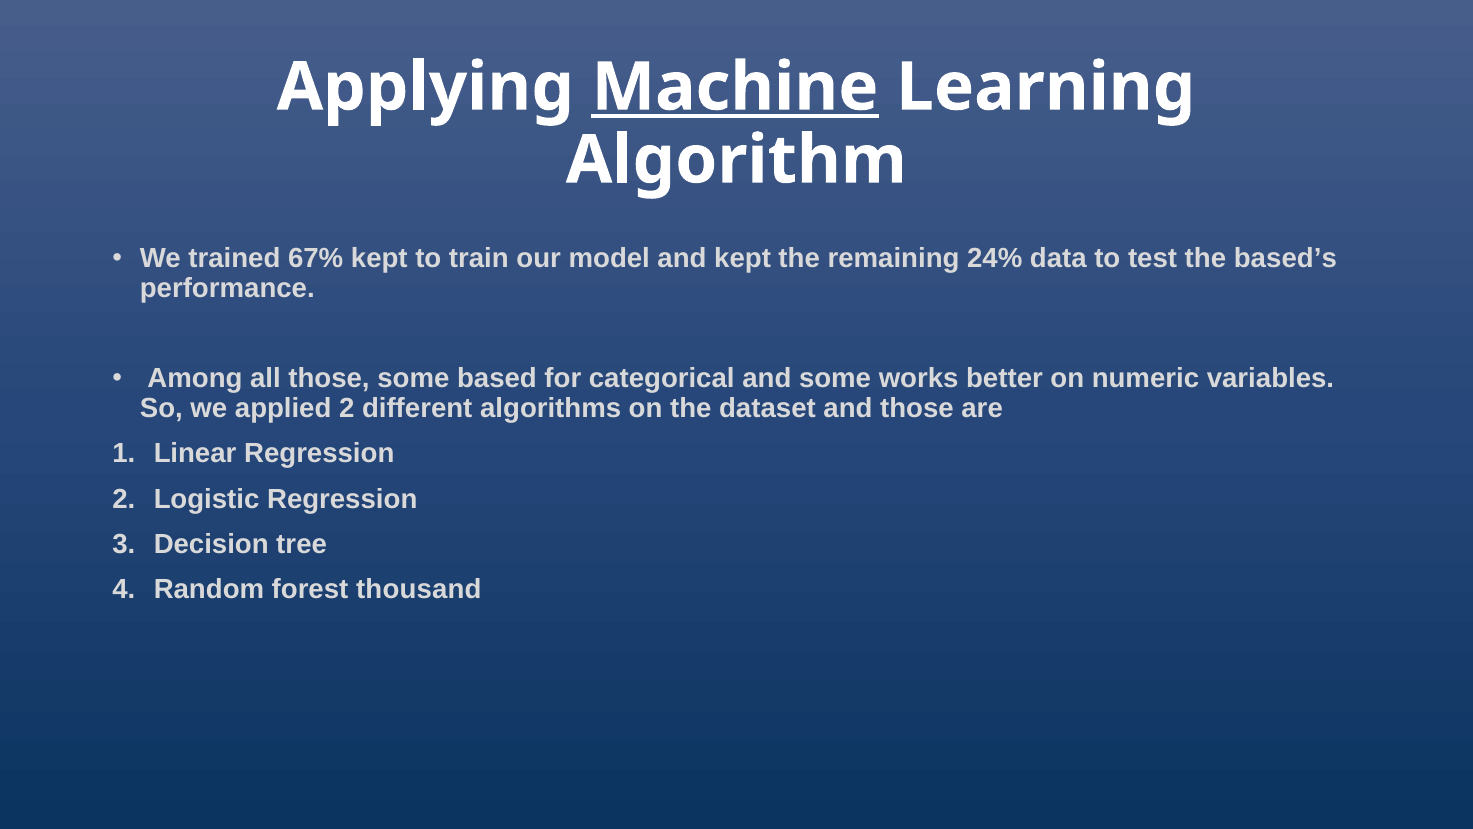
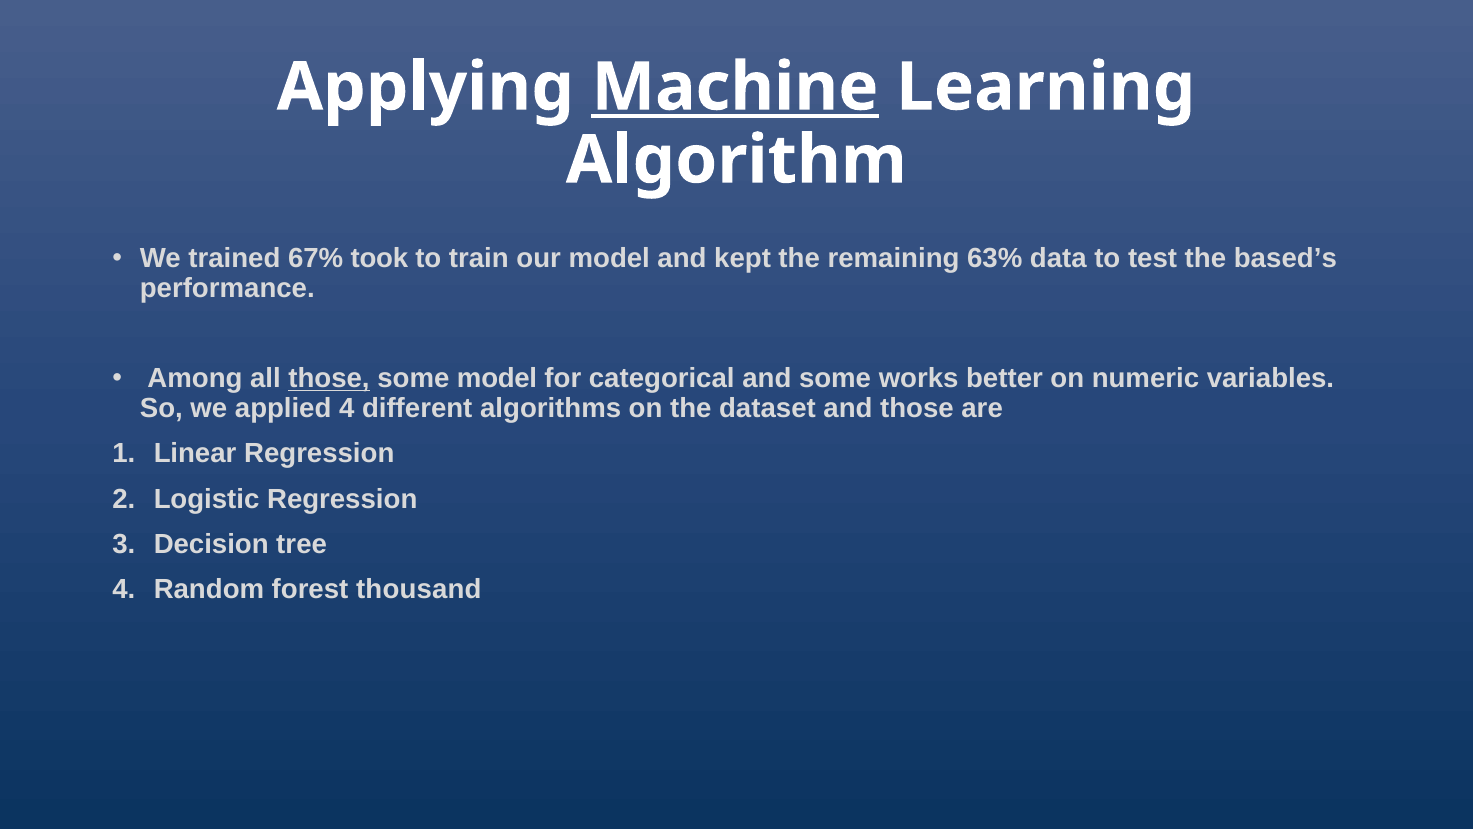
67% kept: kept -> took
24%: 24% -> 63%
those at (329, 379) underline: none -> present
some based: based -> model
applied 2: 2 -> 4
